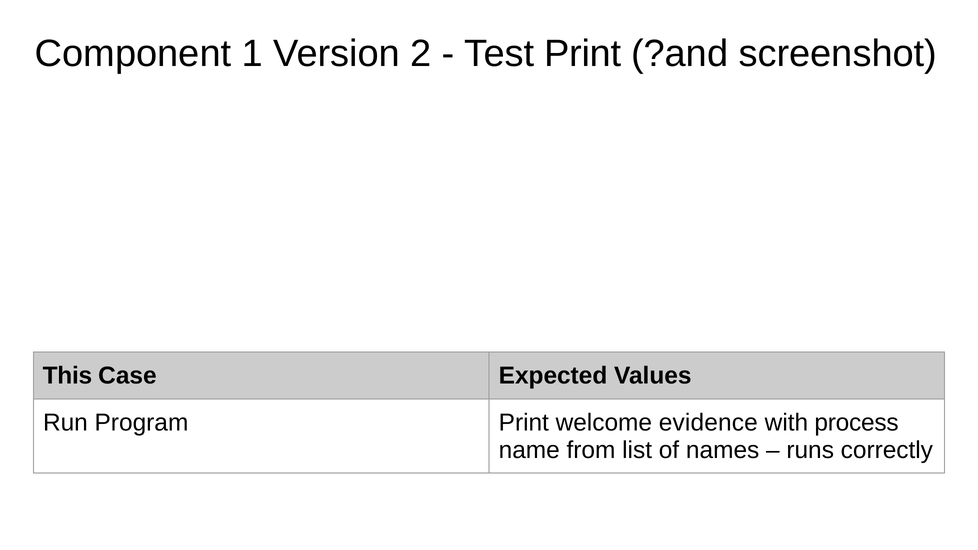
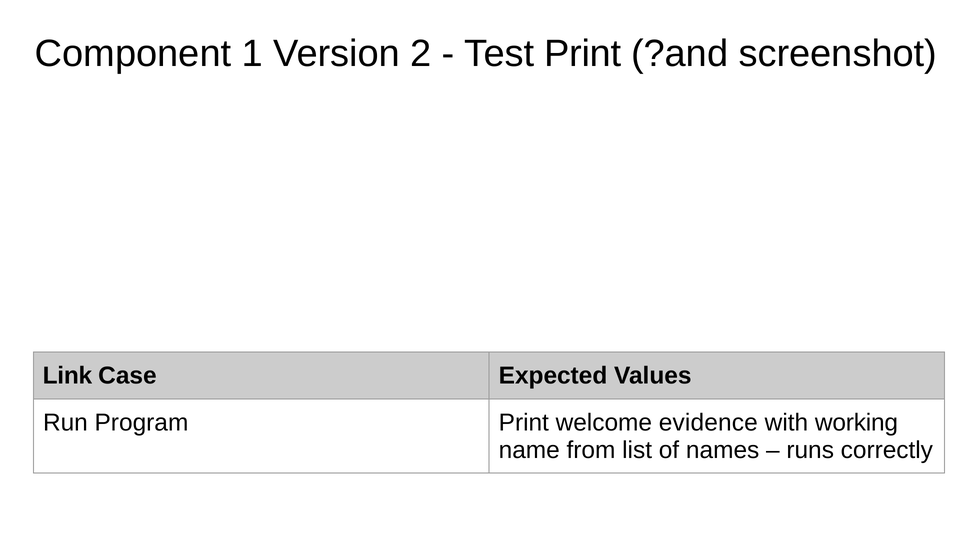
This: This -> Link
process: process -> working
